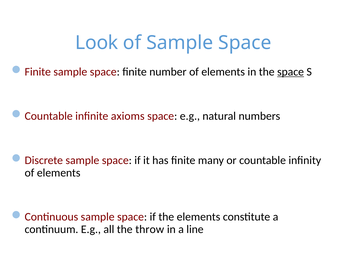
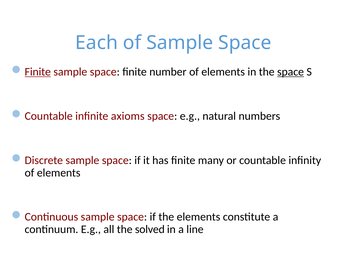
Look: Look -> Each
Finite at (38, 72) underline: none -> present
throw: throw -> solved
